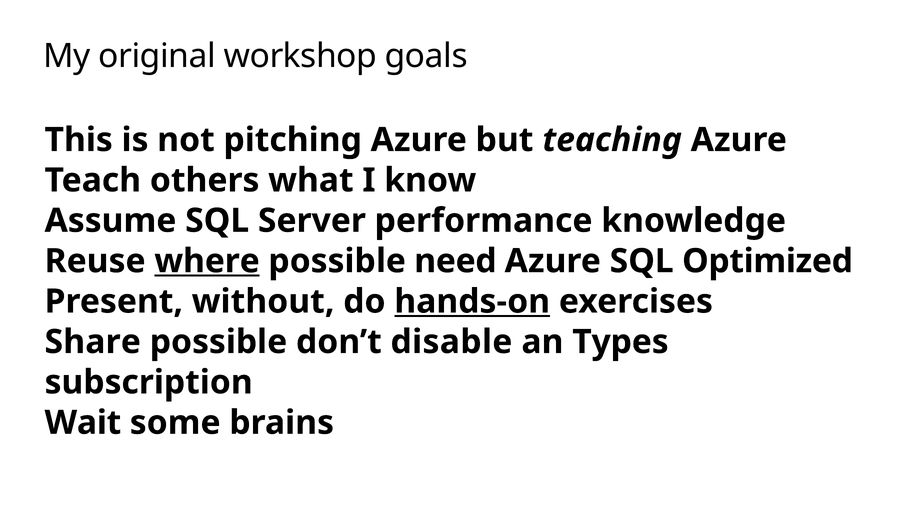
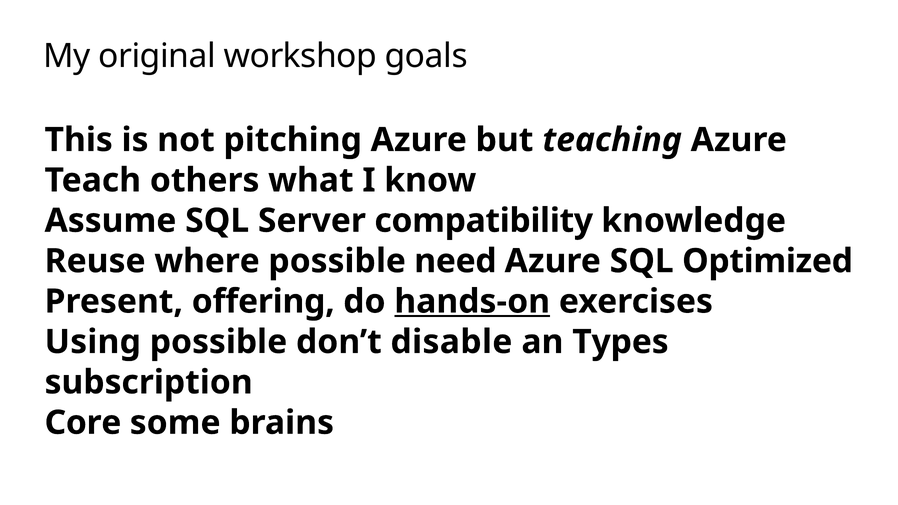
performance: performance -> compatibility
where underline: present -> none
without: without -> offering
Share: Share -> Using
Wait: Wait -> Core
